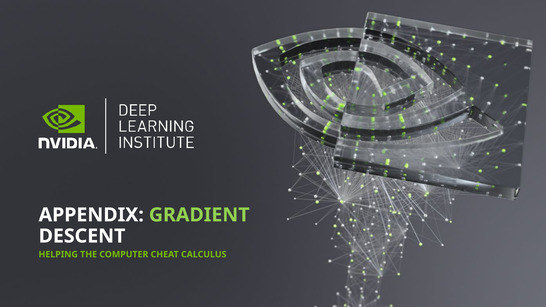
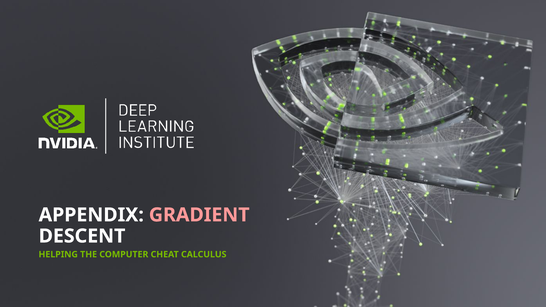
GRADIENT colour: light green -> pink
